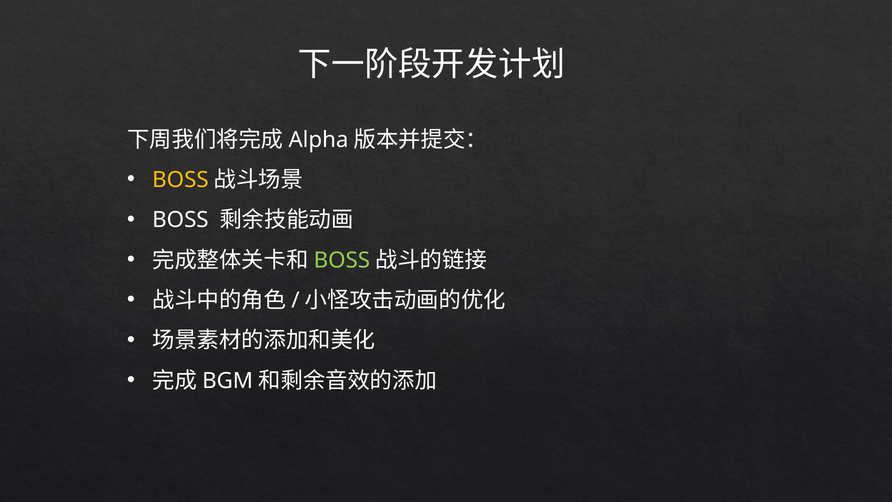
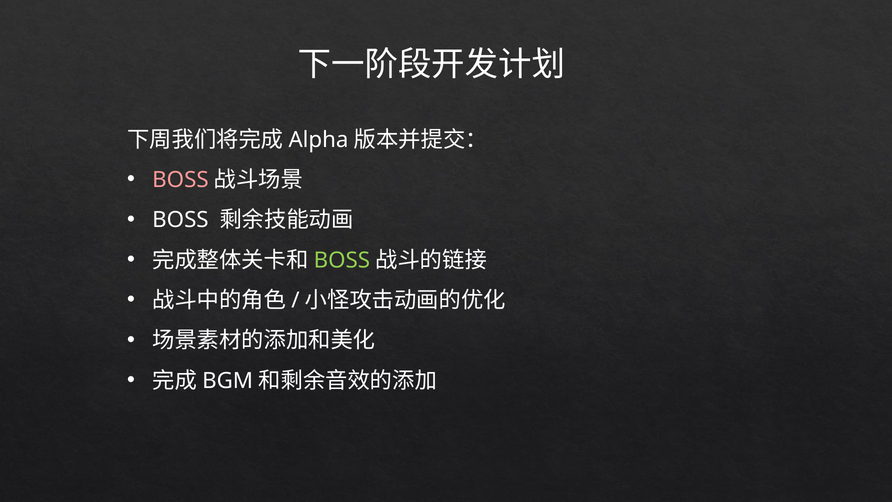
BOSS at (180, 180) colour: yellow -> pink
